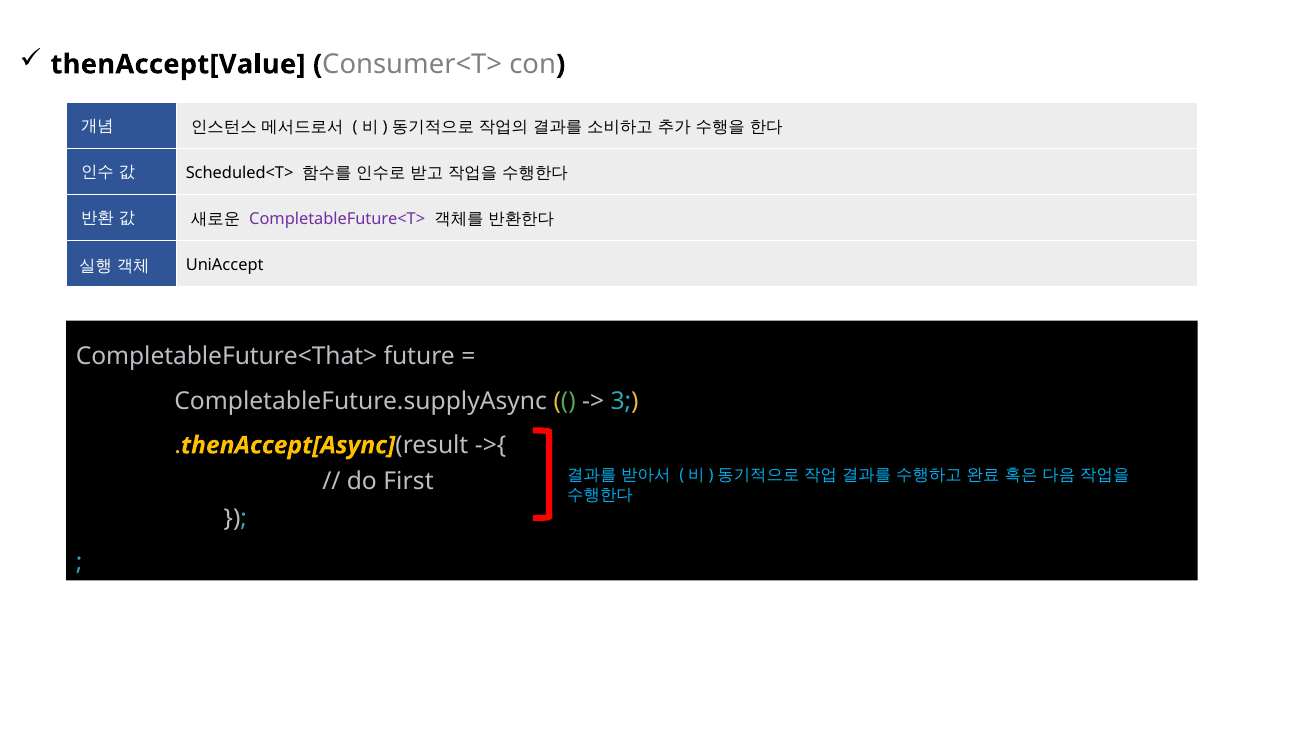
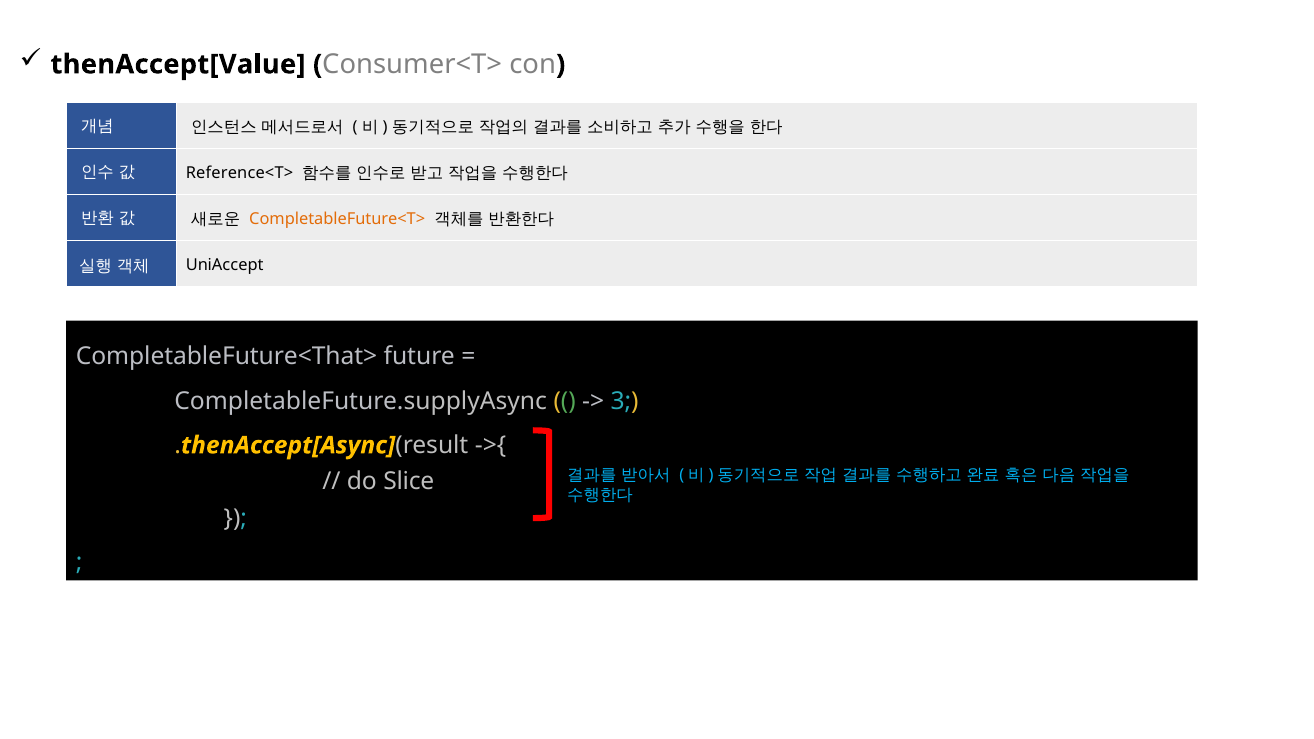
Scheduled<T>: Scheduled<T> -> Reference<T>
CompletableFuture<T> colour: purple -> orange
First: First -> Slice
